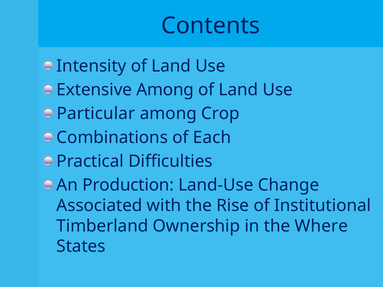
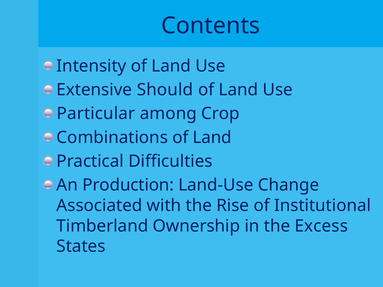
Extensive Among: Among -> Should
Combinations of Each: Each -> Land
Where: Where -> Excess
